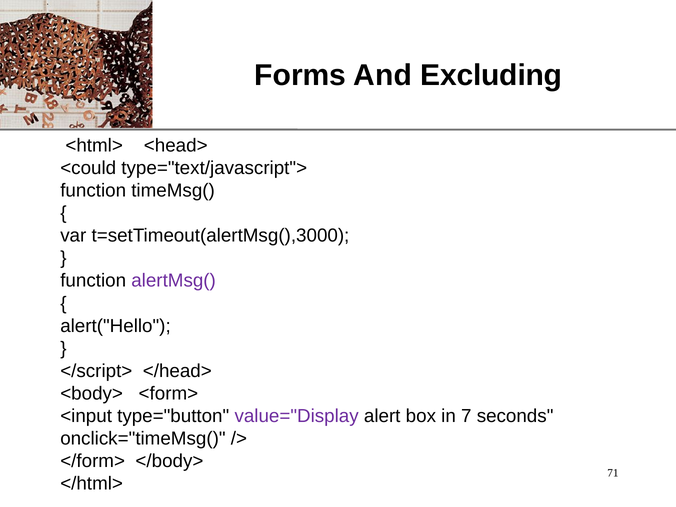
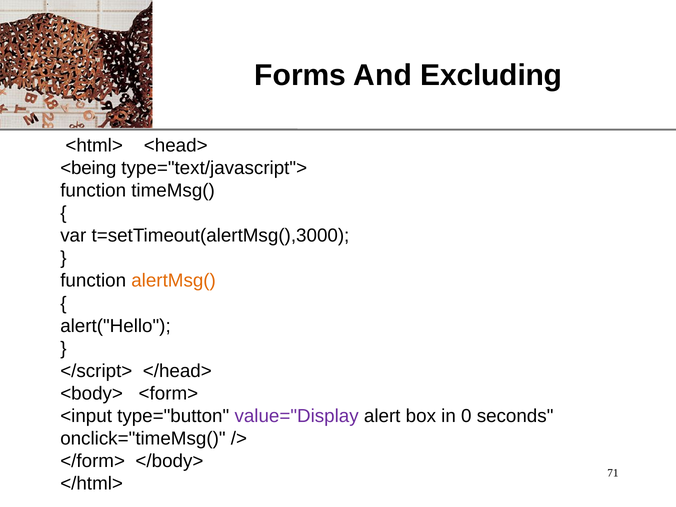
<could: <could -> <being
alertMsg( colour: purple -> orange
7: 7 -> 0
